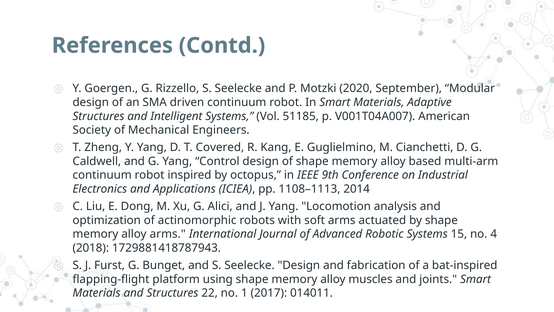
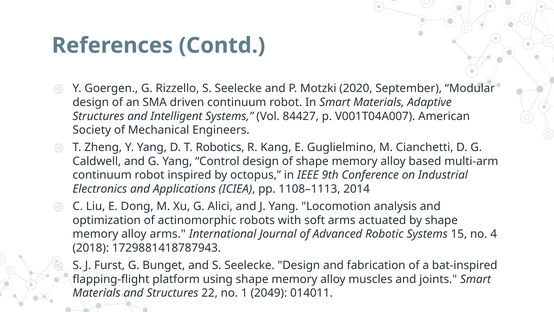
51185: 51185 -> 84427
Covered: Covered -> Robotics
2017: 2017 -> 2049
